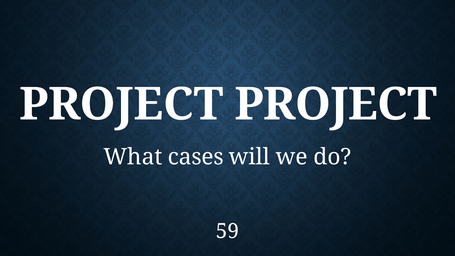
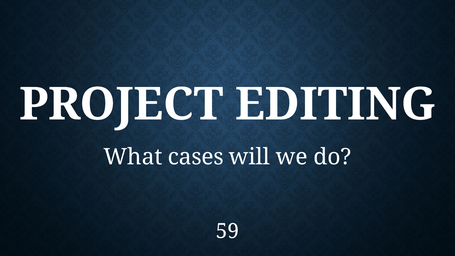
PROJECT PROJECT: PROJECT -> EDITING
